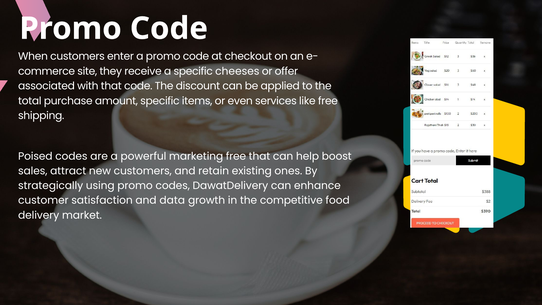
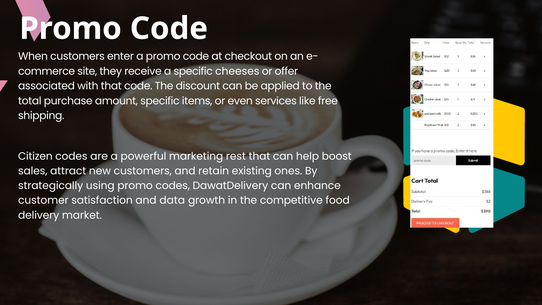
Poised: Poised -> Citizen
marketing free: free -> rest
